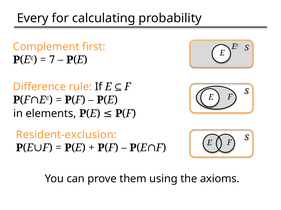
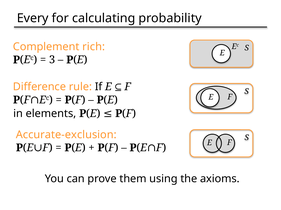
first: first -> rich
7: 7 -> 3
Resident-exclusion: Resident-exclusion -> Accurate-exclusion
